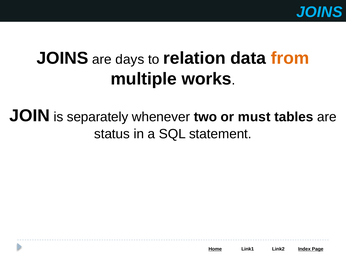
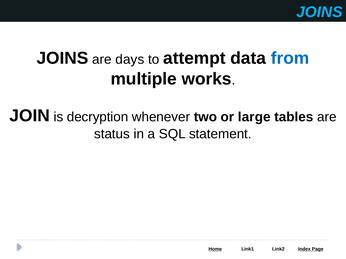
relation: relation -> attempt
from colour: orange -> blue
separately: separately -> decryption
must: must -> large
